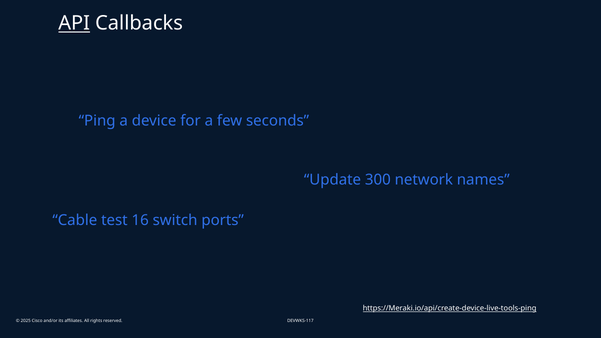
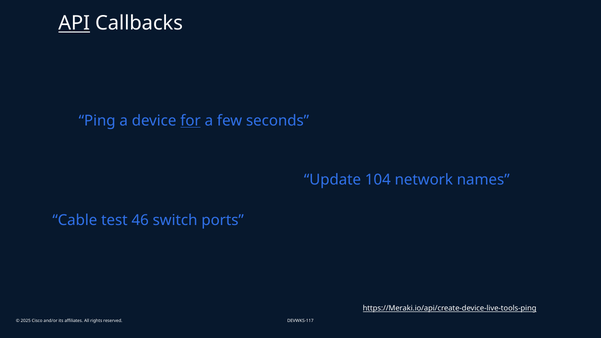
for underline: none -> present
300: 300 -> 104
16: 16 -> 46
